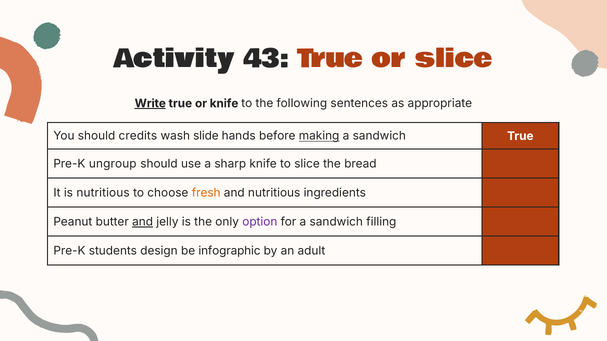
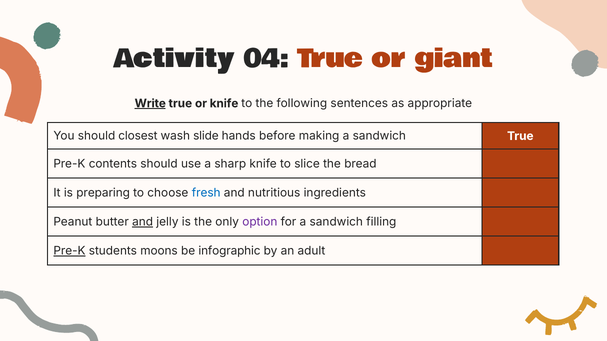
43: 43 -> 04
or slice: slice -> giant
credits: credits -> closest
making underline: present -> none
ungroup: ungroup -> contents
is nutritious: nutritious -> preparing
fresh colour: orange -> blue
Pre-K at (69, 251) underline: none -> present
design: design -> moons
